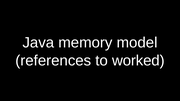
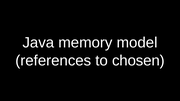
worked: worked -> chosen
